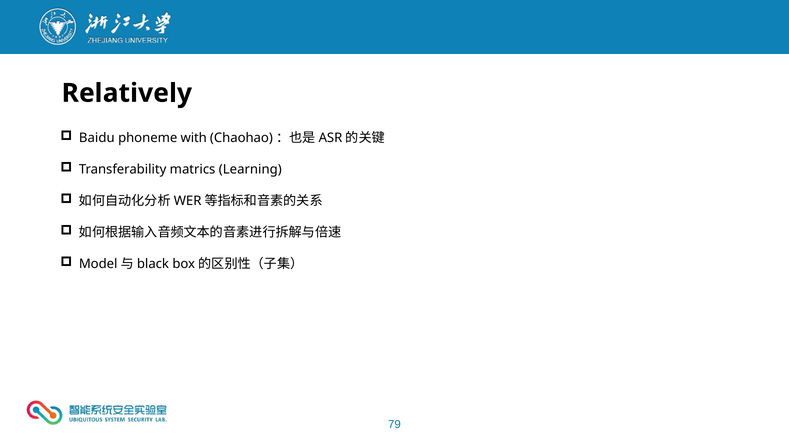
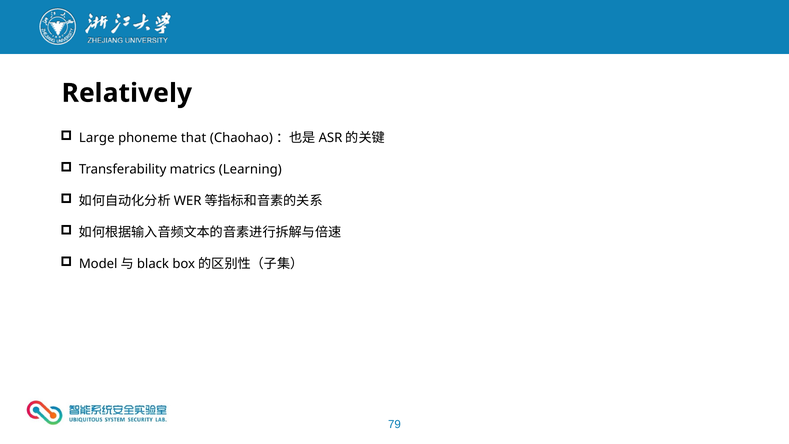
Baidu: Baidu -> Large
with: with -> that
